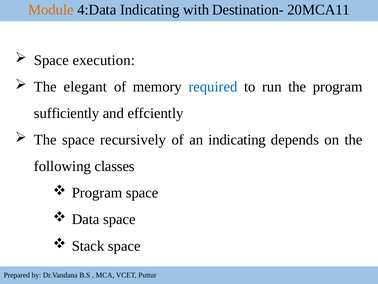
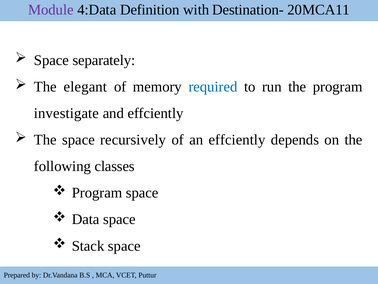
Module colour: orange -> purple
4:Data Indicating: Indicating -> Definition
execution: execution -> separately
sufficiently: sufficiently -> investigate
an indicating: indicating -> effciently
